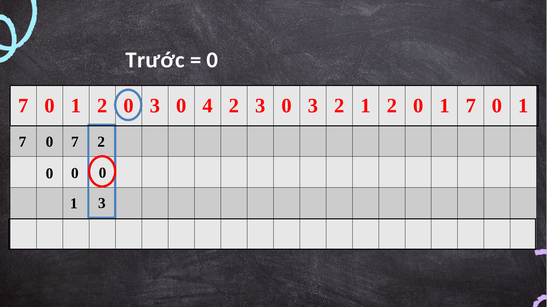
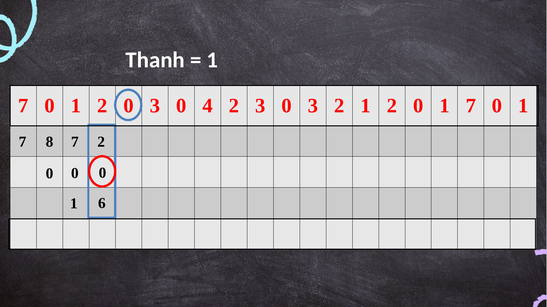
Trước: Trước -> Thanh
0 at (212, 60): 0 -> 1
0 at (50, 142): 0 -> 8
1 3: 3 -> 6
